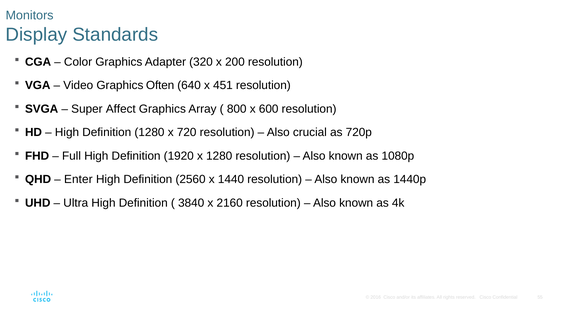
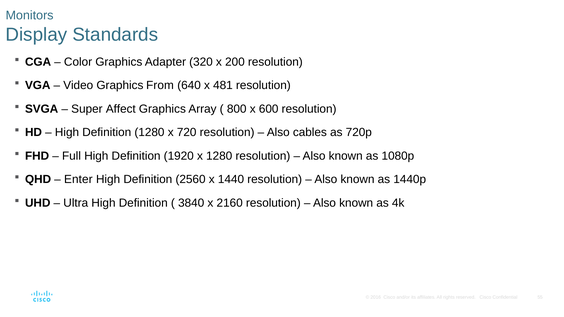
Often: Often -> From
451: 451 -> 481
crucial: crucial -> cables
